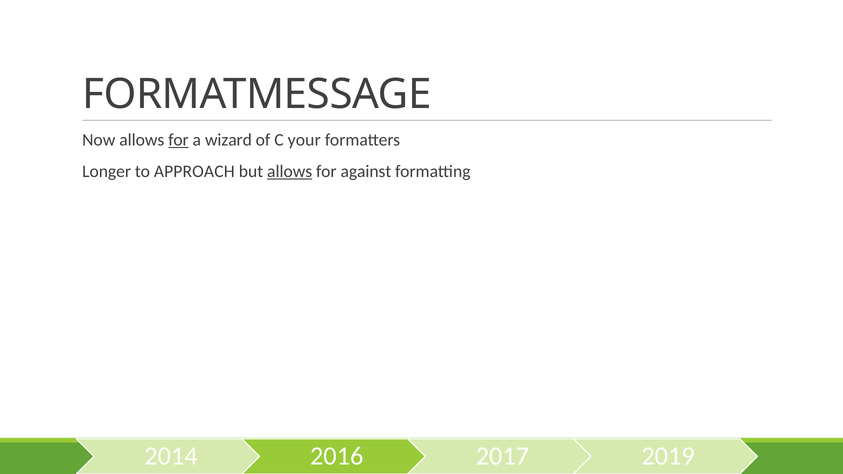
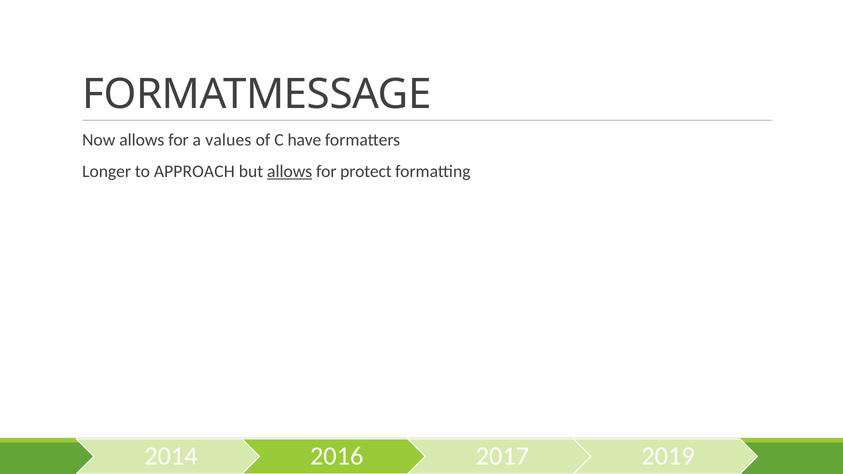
for at (179, 140) underline: present -> none
wizard: wizard -> values
your: your -> have
against: against -> protect
